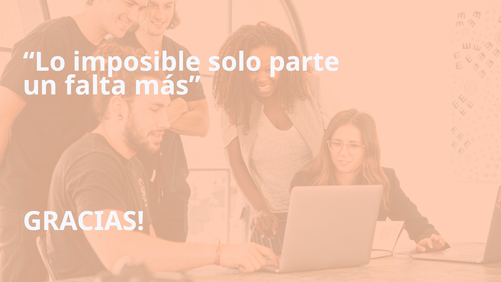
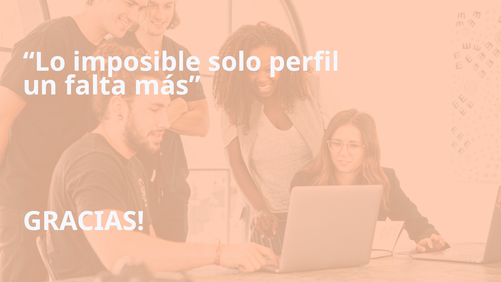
parte: parte -> perfil
